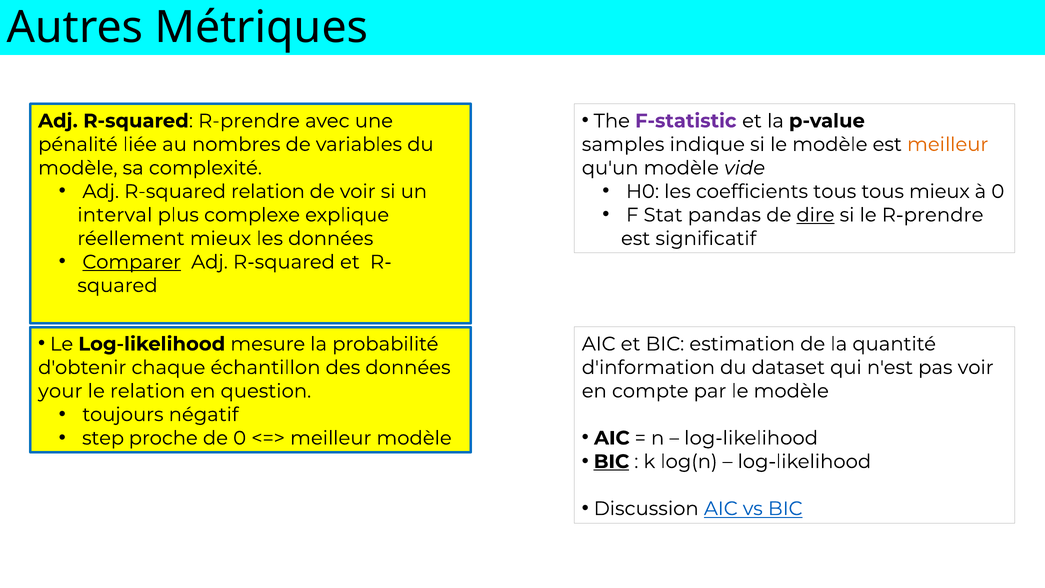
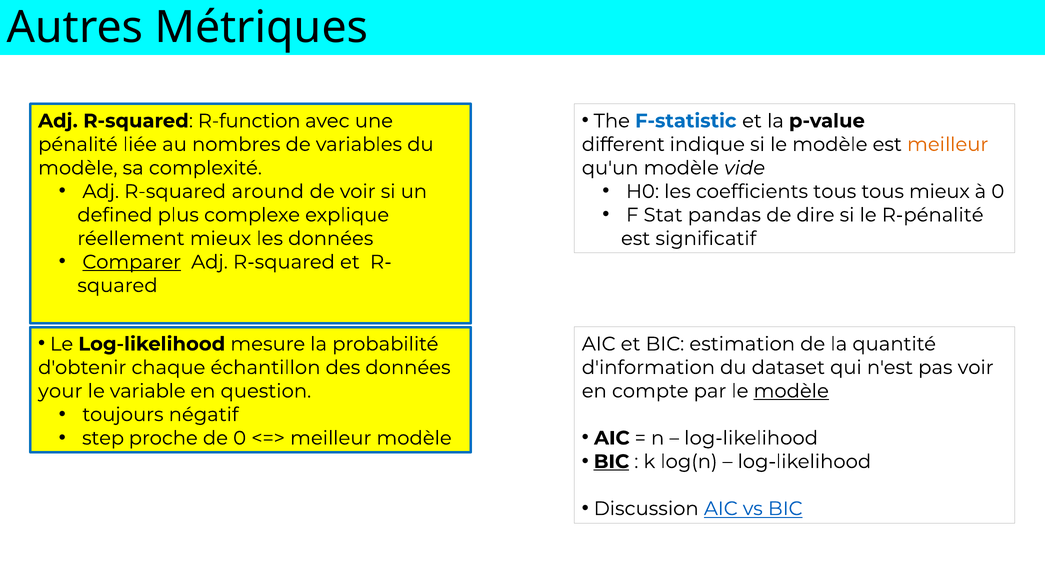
F-statistic colour: purple -> blue
R-squared R-prendre: R-prendre -> R-function
samples: samples -> different
R-squared relation: relation -> around
dire underline: present -> none
le R-prendre: R-prendre -> R-pénalité
interval: interval -> defined
modèle at (791, 391) underline: none -> present
le relation: relation -> variable
